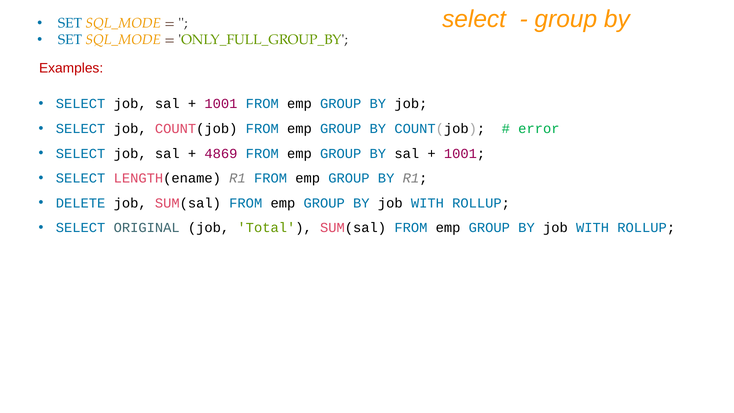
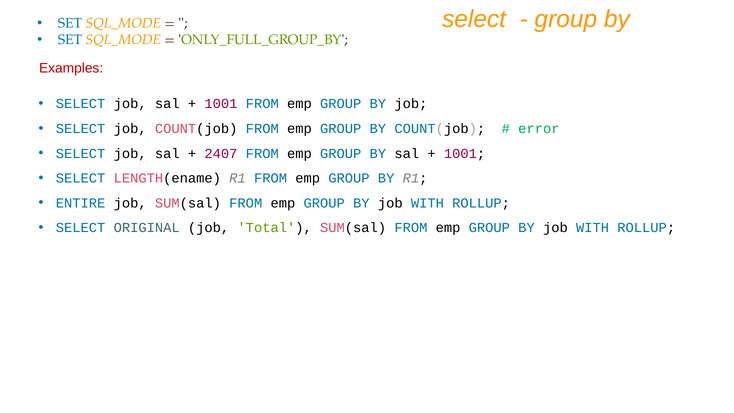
4869: 4869 -> 2407
DELETE: DELETE -> ENTIRE
